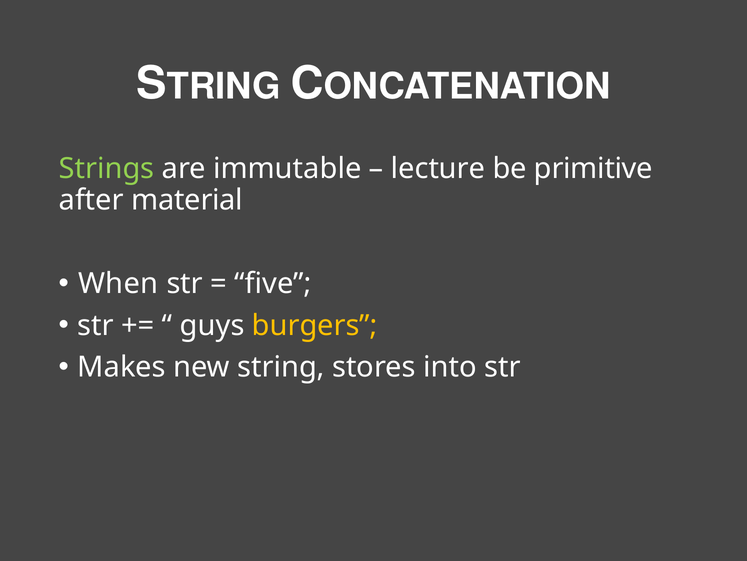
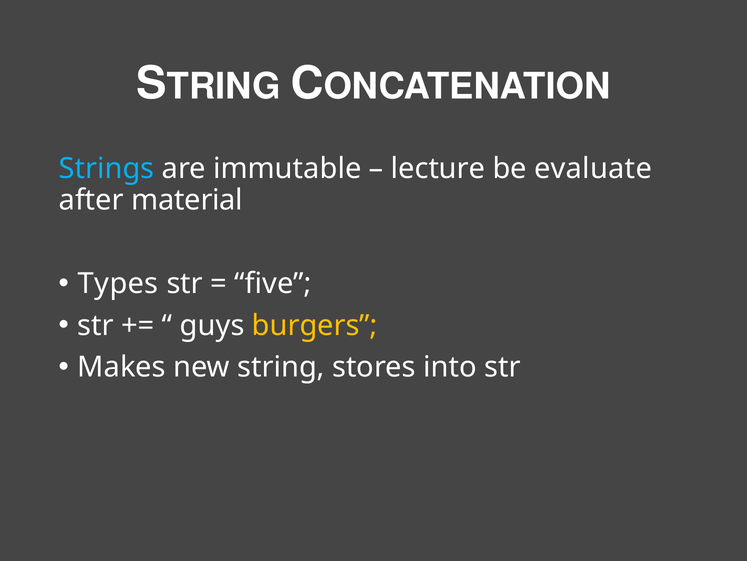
Strings colour: light green -> light blue
primitive: primitive -> evaluate
When: When -> Types
